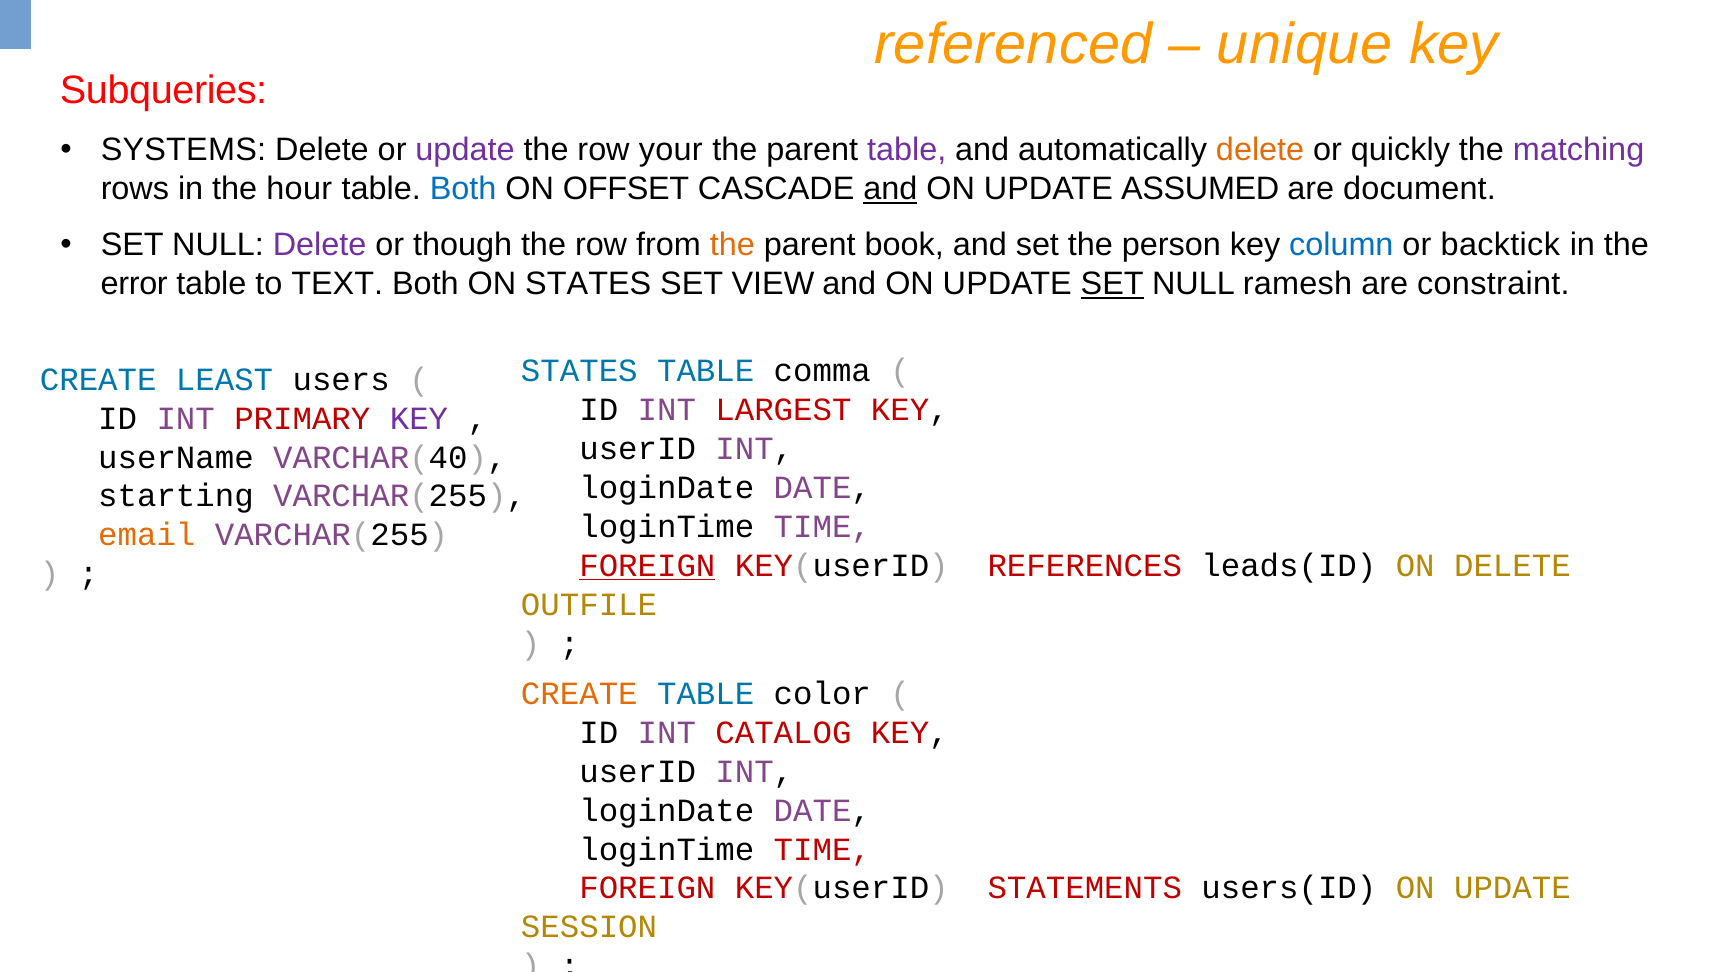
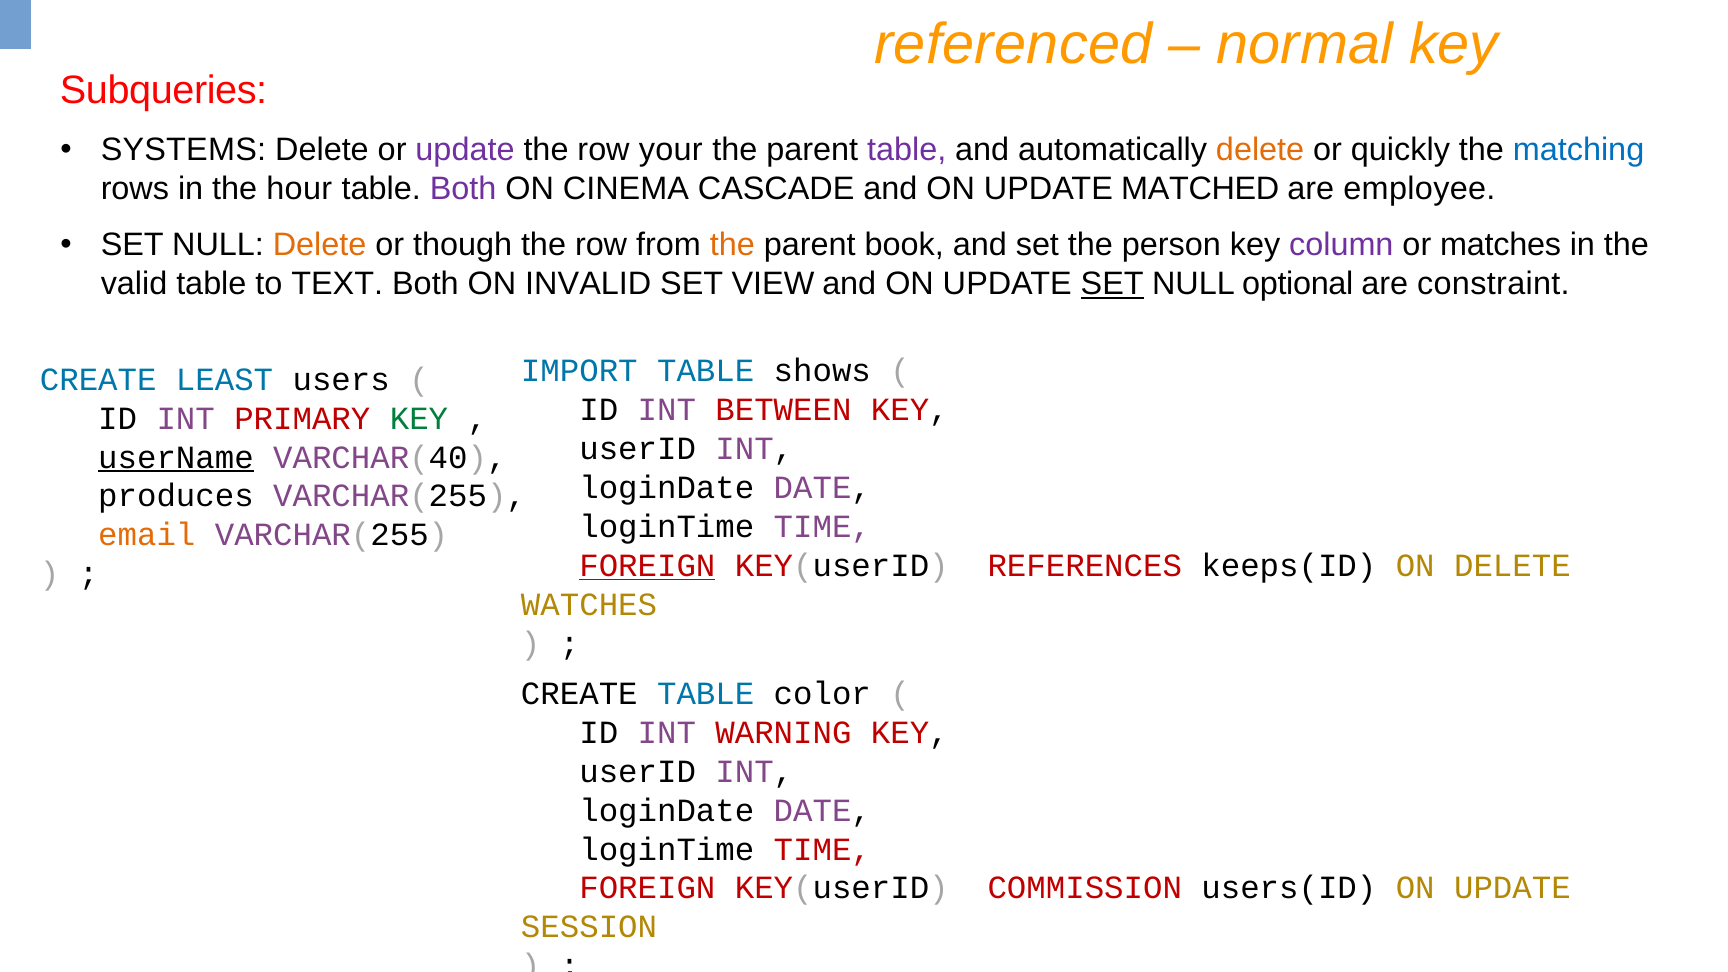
unique: unique -> normal
matching colour: purple -> blue
Both at (463, 189) colour: blue -> purple
OFFSET: OFFSET -> CINEMA
and at (890, 189) underline: present -> none
ASSUMED: ASSUMED -> MATCHED
document: document -> employee
Delete at (320, 245) colour: purple -> orange
column colour: blue -> purple
backtick: backtick -> matches
error: error -> valid
ON STATES: STATES -> INVALID
ramesh: ramesh -> optional
STATES at (579, 371): STATES -> IMPORT
comma: comma -> shows
LARGEST: LARGEST -> BETWEEN
KEY at (419, 418) colour: purple -> green
userName underline: none -> present
starting: starting -> produces
leads(ID: leads(ID -> keeps(ID
OUTFILE: OUTFILE -> WATCHES
CREATE at (579, 694) colour: orange -> black
CATALOG: CATALOG -> WARNING
STATEMENTS: STATEMENTS -> COMMISSION
